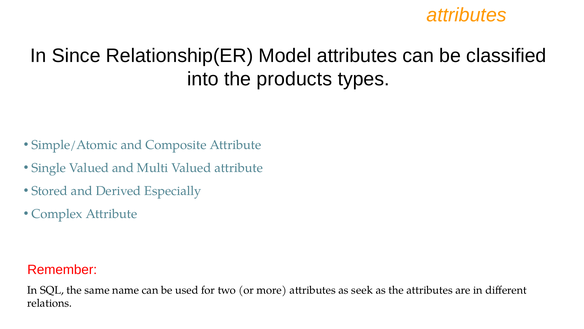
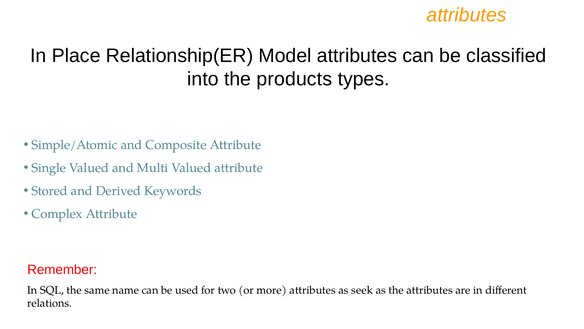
Since: Since -> Place
Especially: Especially -> Keywords
